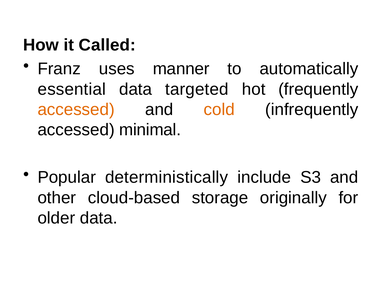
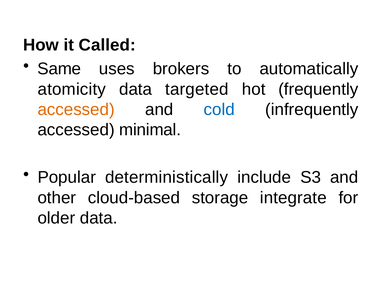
Franz: Franz -> Same
manner: manner -> brokers
essential: essential -> atomicity
cold colour: orange -> blue
originally: originally -> integrate
